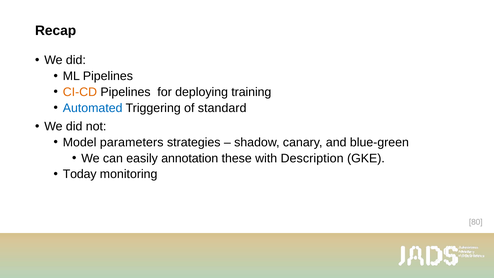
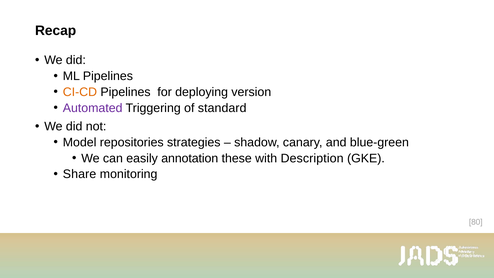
training: training -> version
Automated colour: blue -> purple
parameters: parameters -> repositories
Today: Today -> Share
